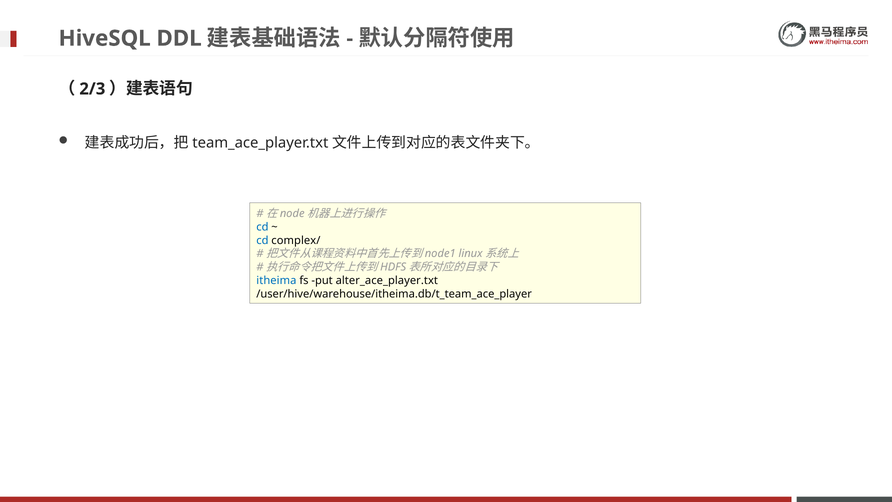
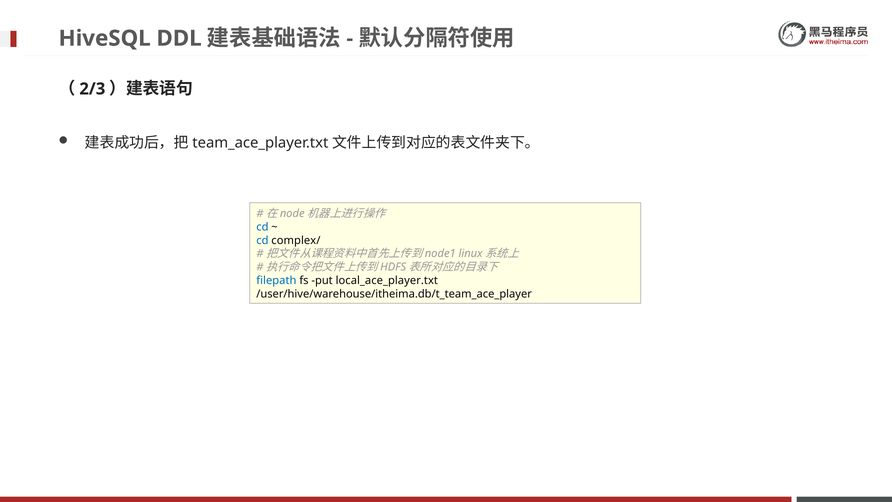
itheima: itheima -> filepath
alter_ace_player.txt: alter_ace_player.txt -> local_ace_player.txt
